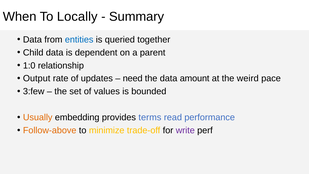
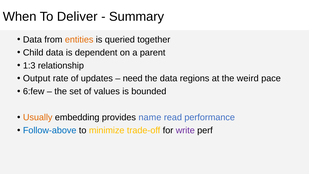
Locally: Locally -> Deliver
entities colour: blue -> orange
1:0: 1:0 -> 1:3
amount: amount -> regions
3:few: 3:few -> 6:few
terms: terms -> name
Follow-above colour: orange -> blue
